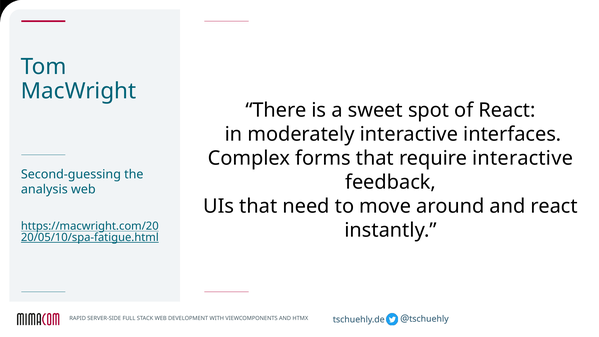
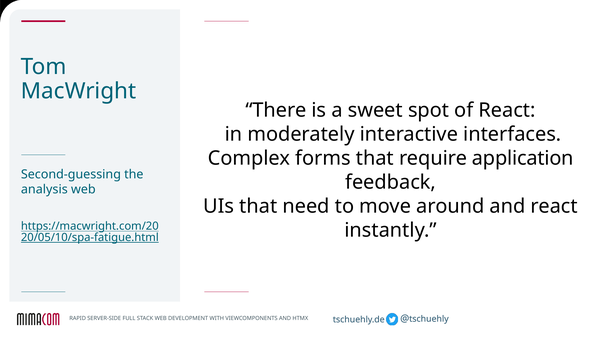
require interactive: interactive -> application
